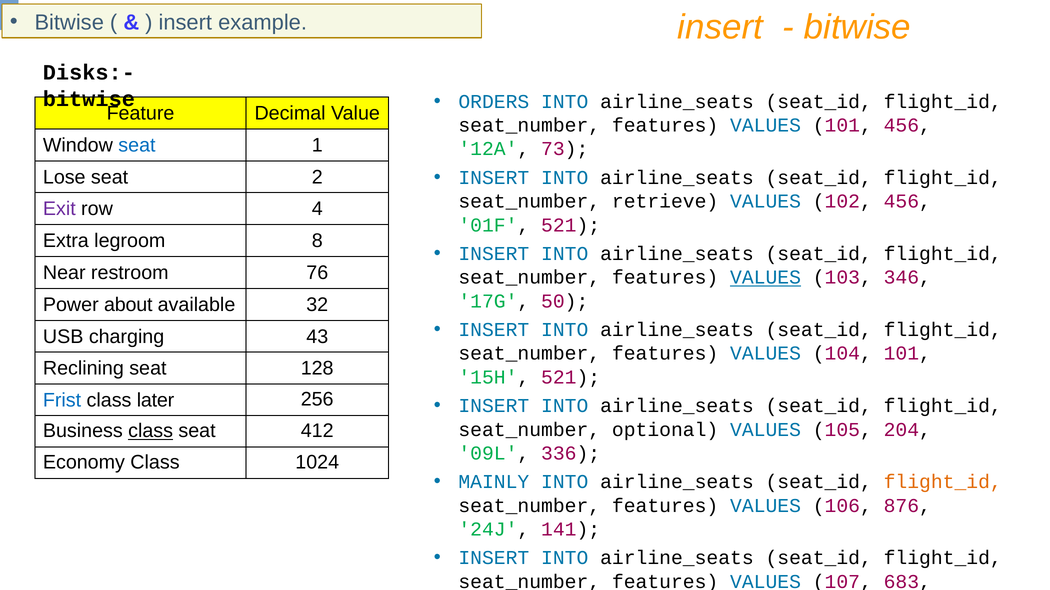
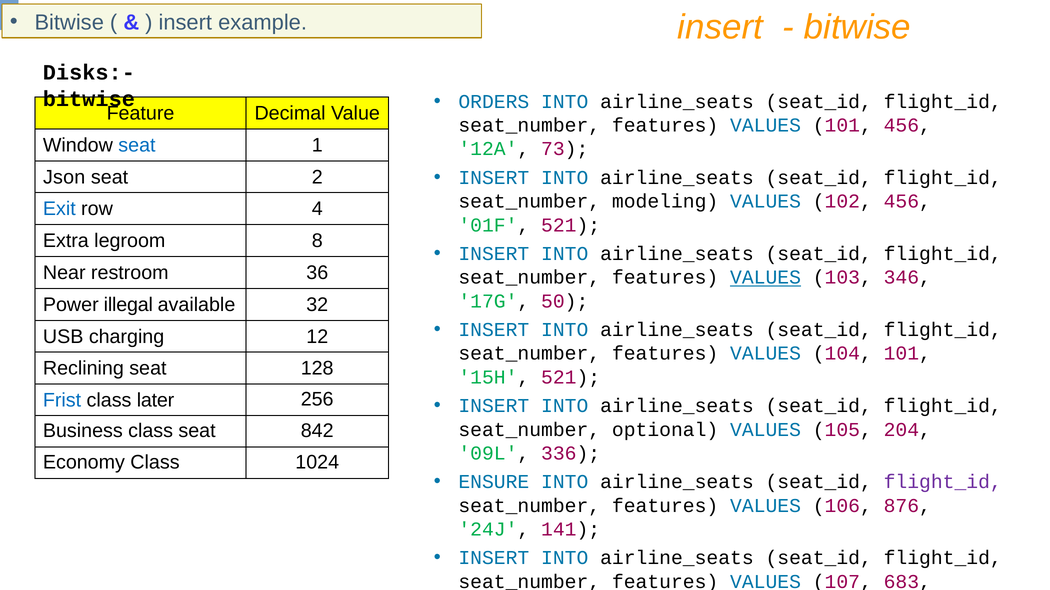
Lose: Lose -> Json
retrieve: retrieve -> modeling
Exit colour: purple -> blue
76: 76 -> 36
about: about -> illegal
43: 43 -> 12
class at (151, 431) underline: present -> none
412: 412 -> 842
MAINLY: MAINLY -> ENSURE
flight_id at (943, 482) colour: orange -> purple
